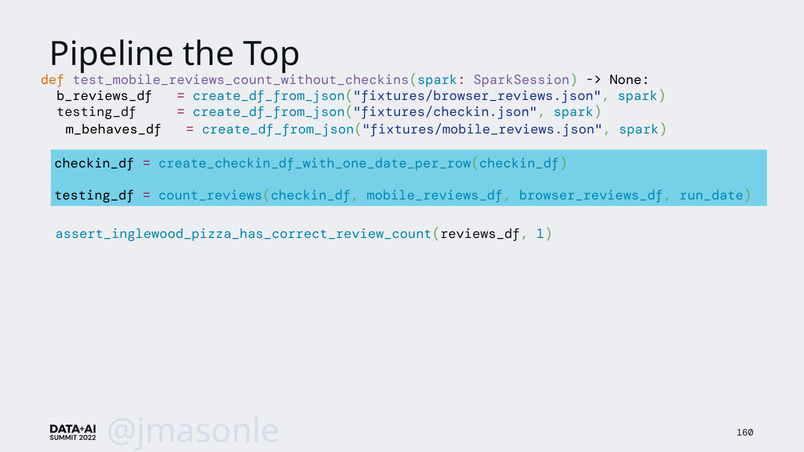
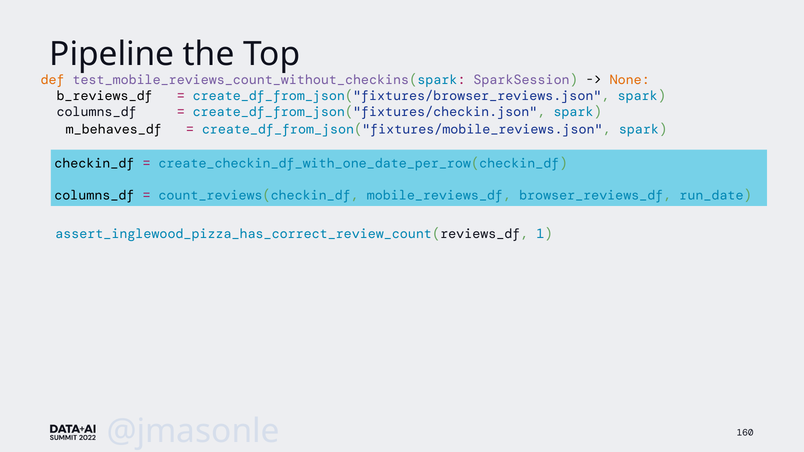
None colour: black -> orange
testing_df at (97, 112): testing_df -> columns_df
testing_df at (94, 196): testing_df -> columns_df
